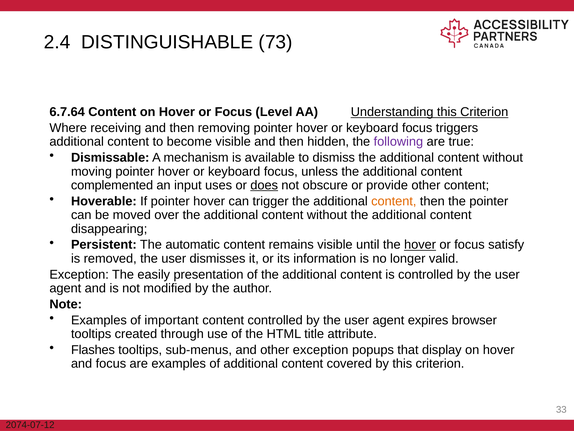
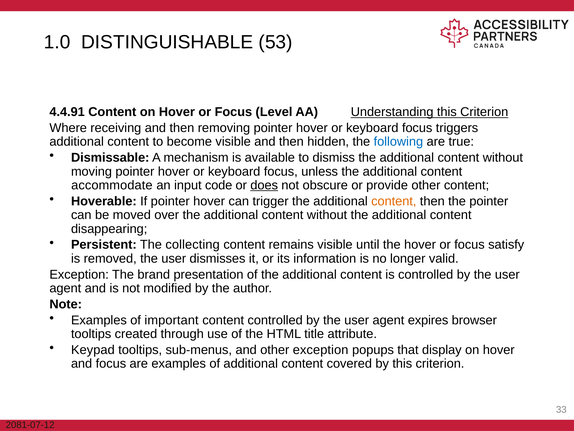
2.4: 2.4 -> 1.0
73: 73 -> 53
6.7.64: 6.7.64 -> 4.4.91
following colour: purple -> blue
complemented: complemented -> accommodate
uses: uses -> code
automatic: automatic -> collecting
hover at (420, 244) underline: present -> none
easily: easily -> brand
Flashes: Flashes -> Keypad
2074-07-12: 2074-07-12 -> 2081-07-12
